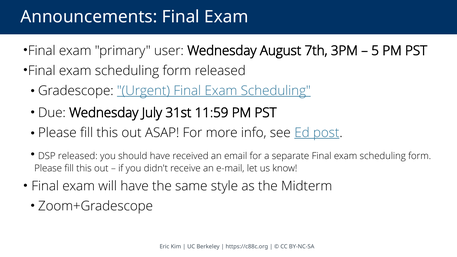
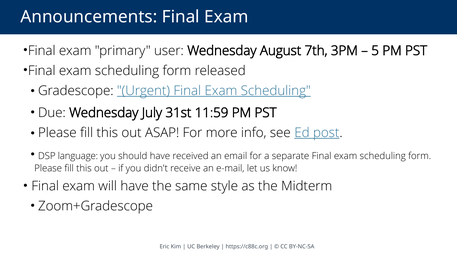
DSP released: released -> language
